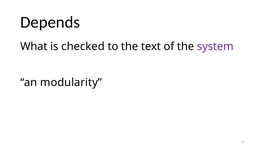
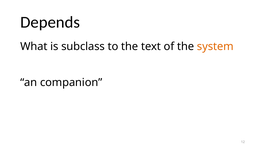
checked: checked -> subclass
system colour: purple -> orange
modularity: modularity -> companion
